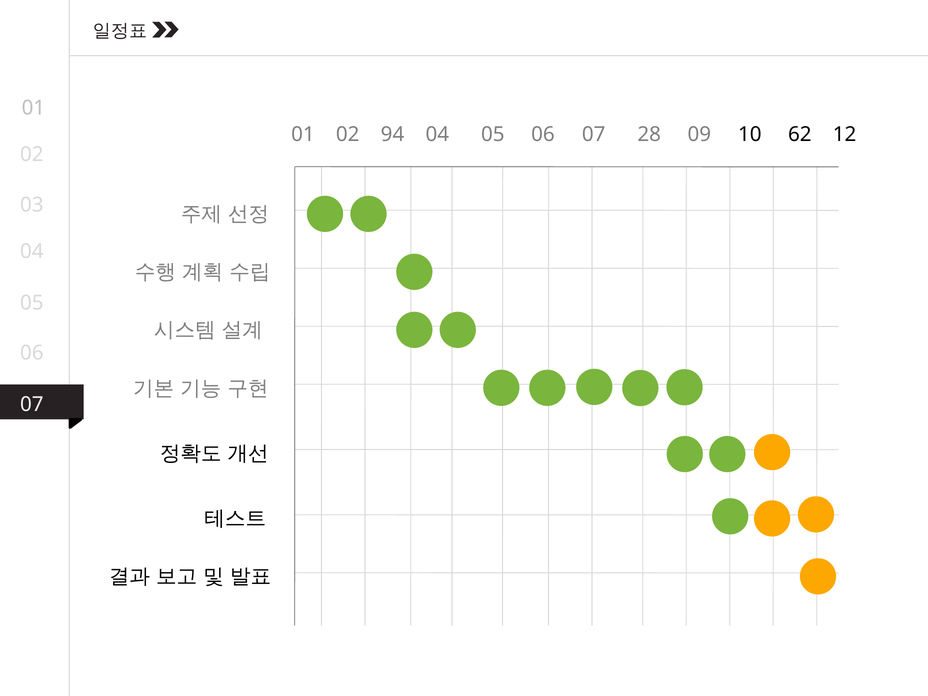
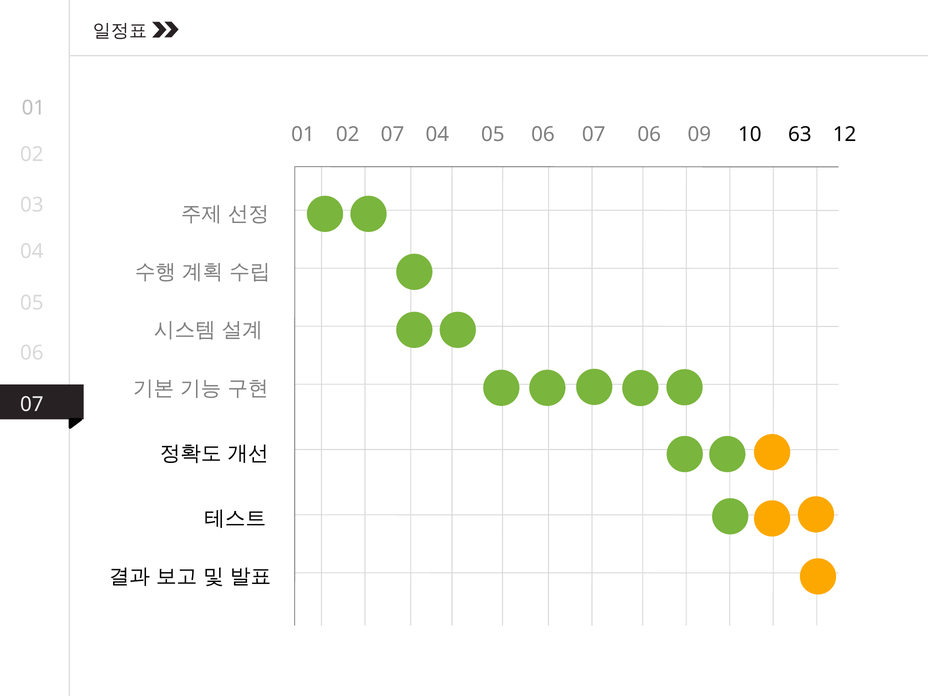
02 94: 94 -> 07
06 07 28: 28 -> 06
62: 62 -> 63
